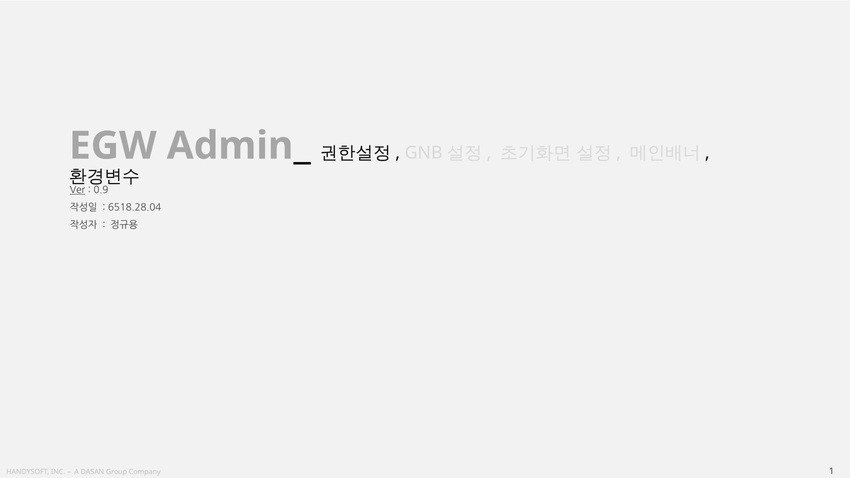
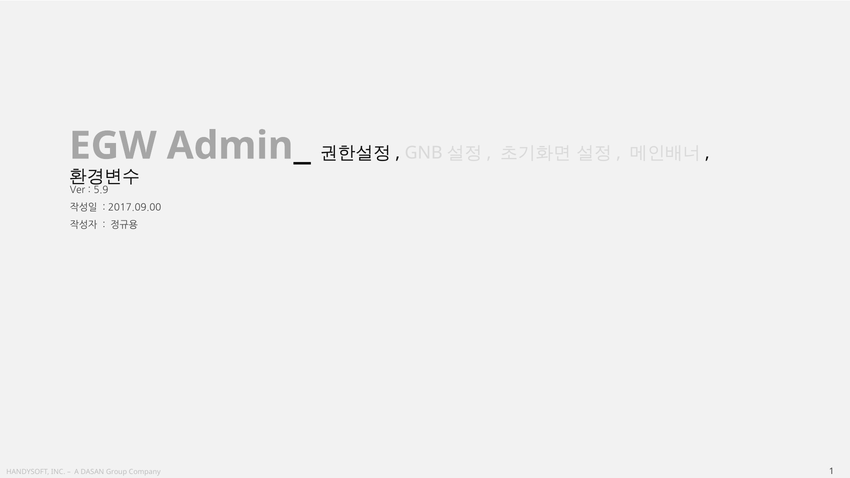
Ver underline: present -> none
0.9: 0.9 -> 5.9
6518.28.04: 6518.28.04 -> 2017.09.00
